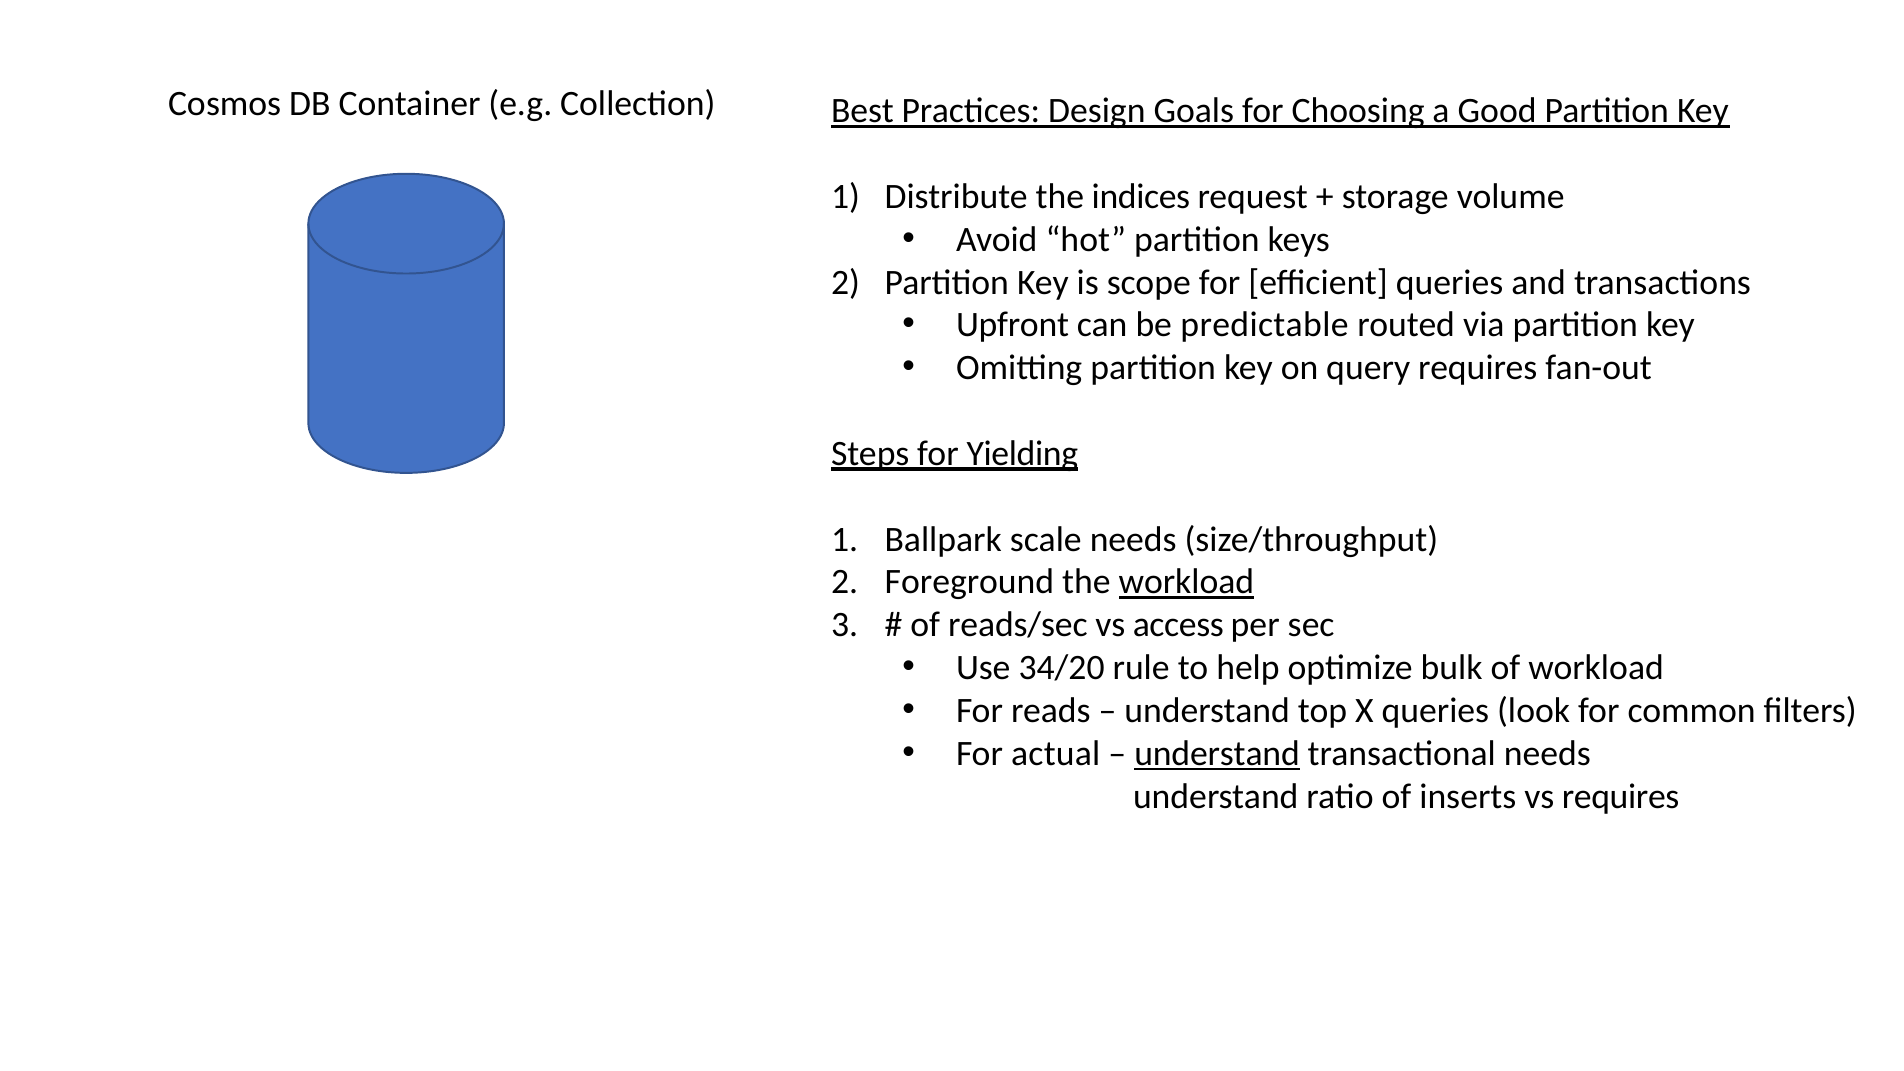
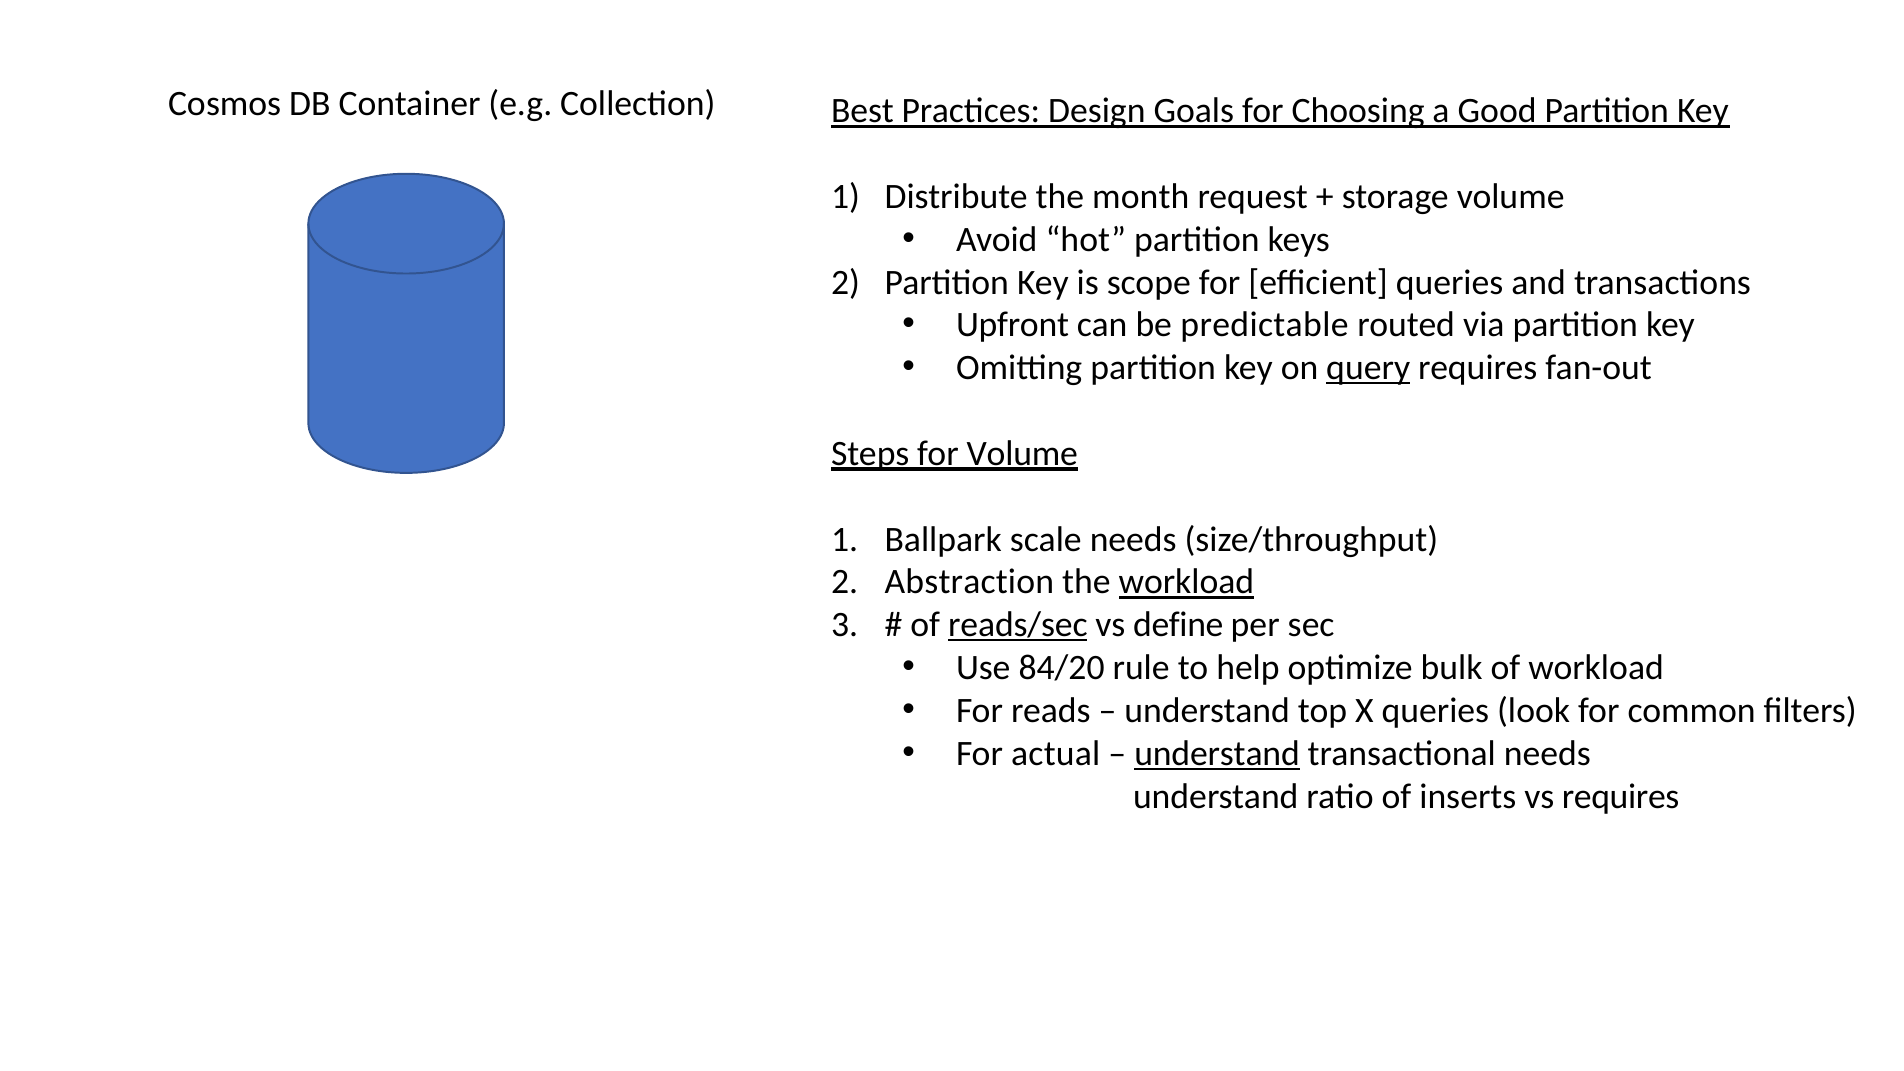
indices: indices -> month
query underline: none -> present
for Yielding: Yielding -> Volume
Foreground: Foreground -> Abstraction
reads/sec underline: none -> present
access: access -> define
34/20: 34/20 -> 84/20
